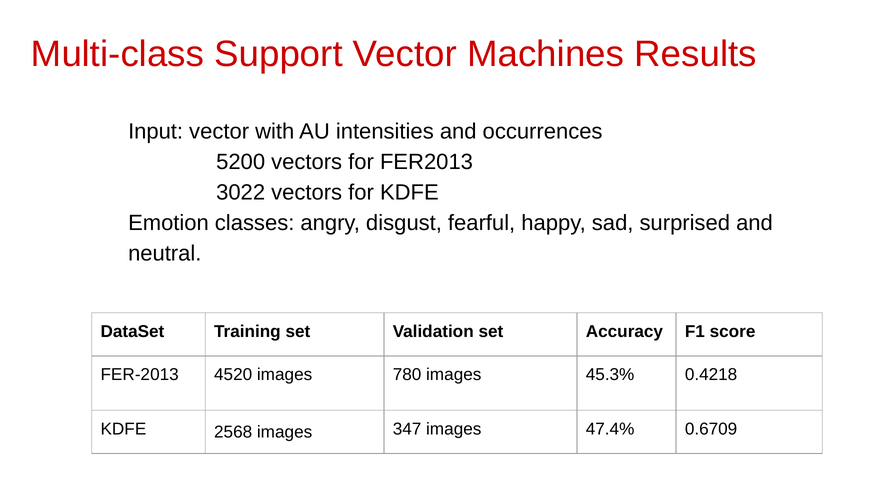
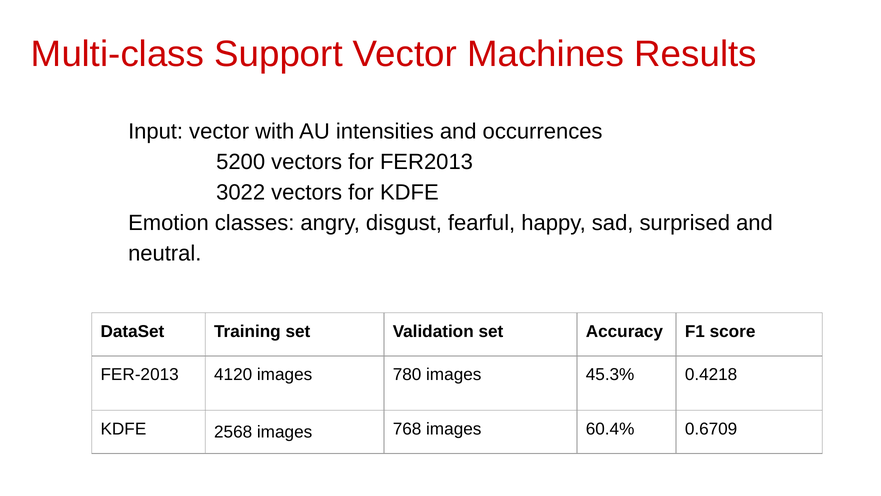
4520: 4520 -> 4120
347: 347 -> 768
47.4%: 47.4% -> 60.4%
